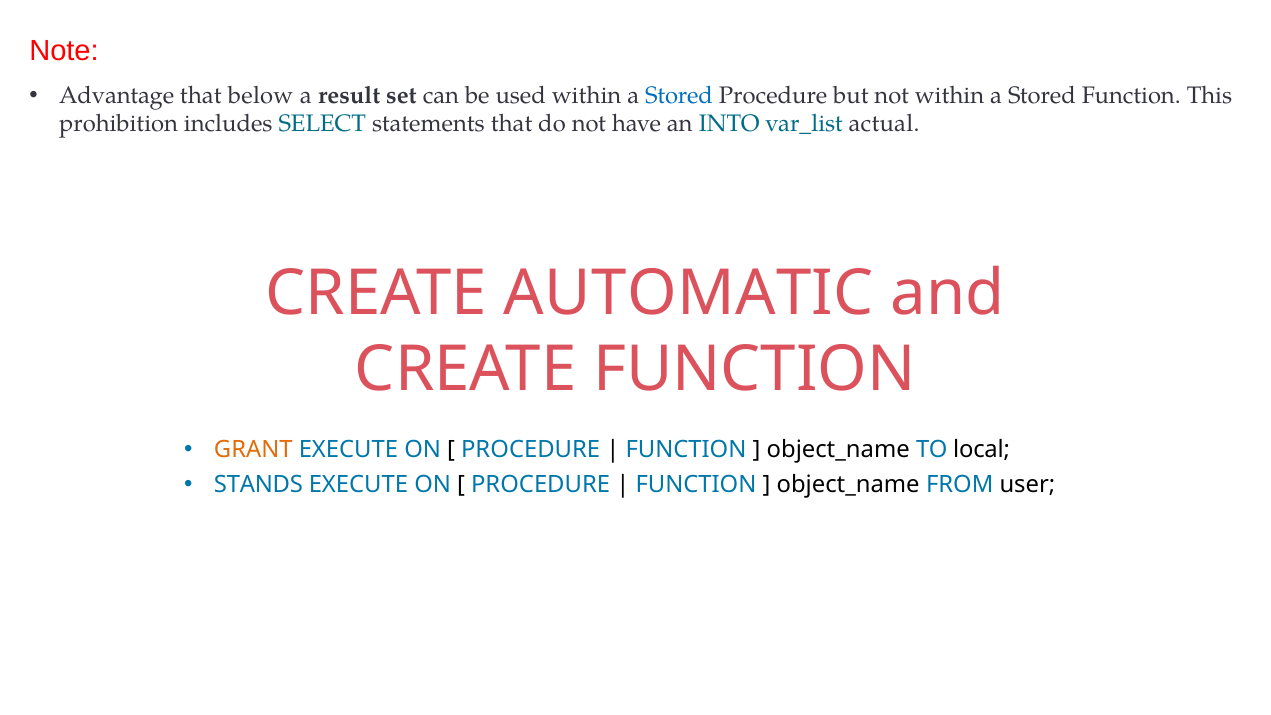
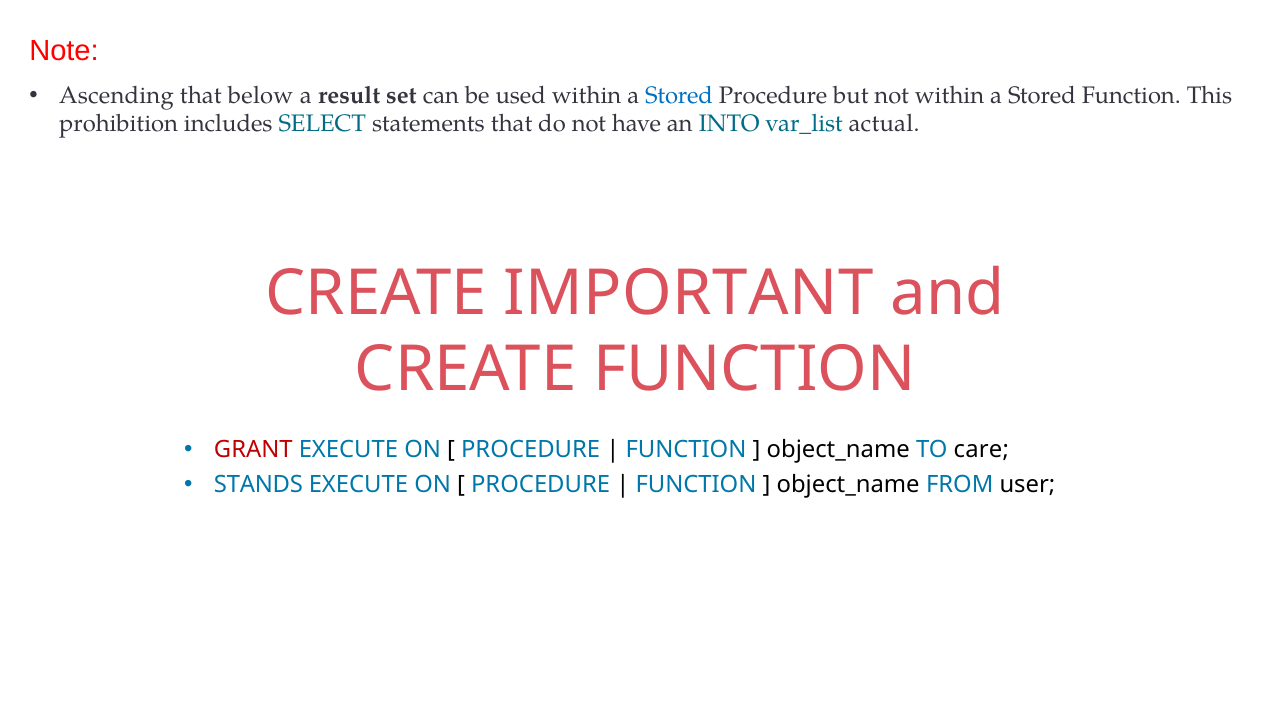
Advantage: Advantage -> Ascending
AUTOMATIC: AUTOMATIC -> IMPORTANT
GRANT colour: orange -> red
local: local -> care
